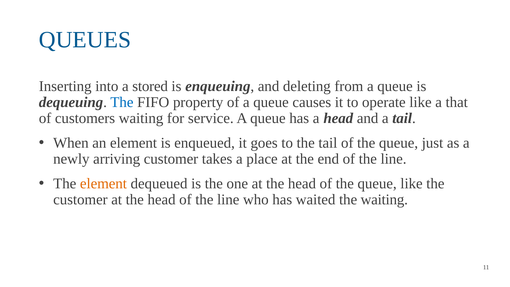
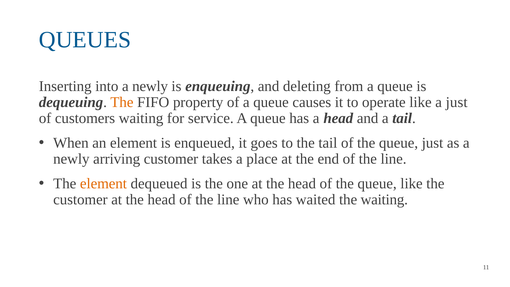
into a stored: stored -> newly
The at (122, 102) colour: blue -> orange
a that: that -> just
